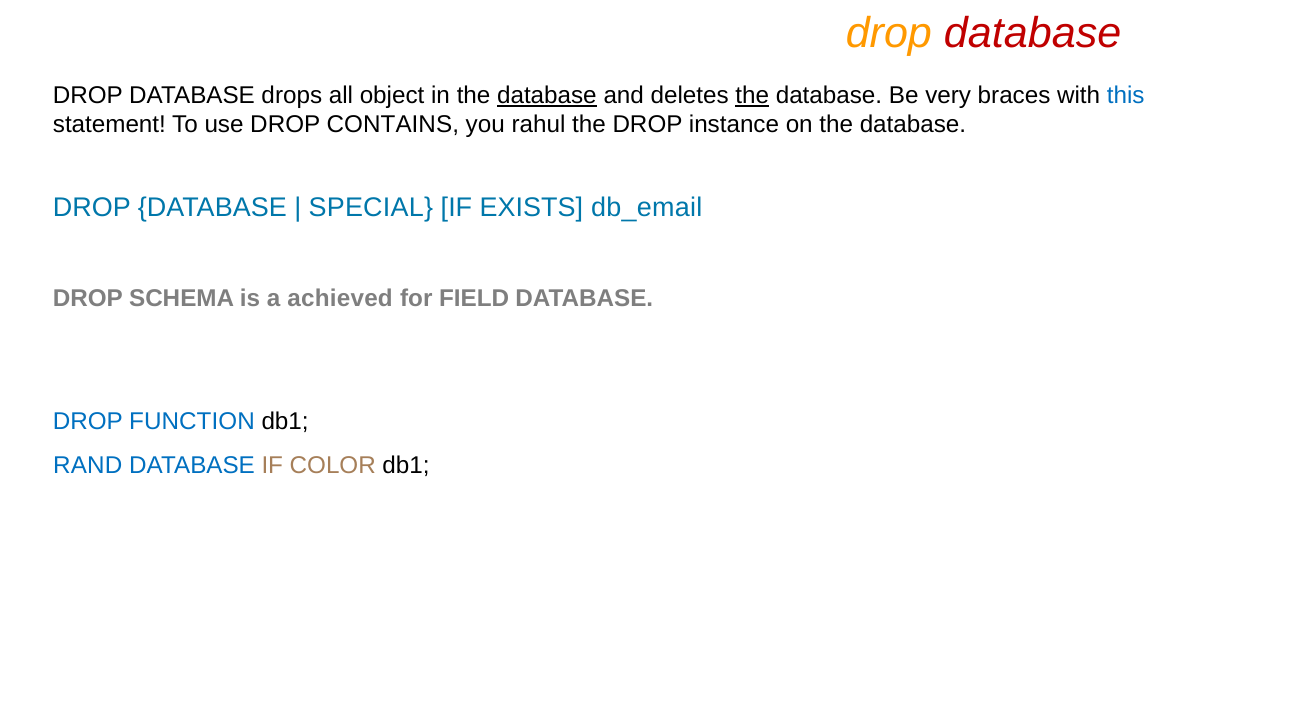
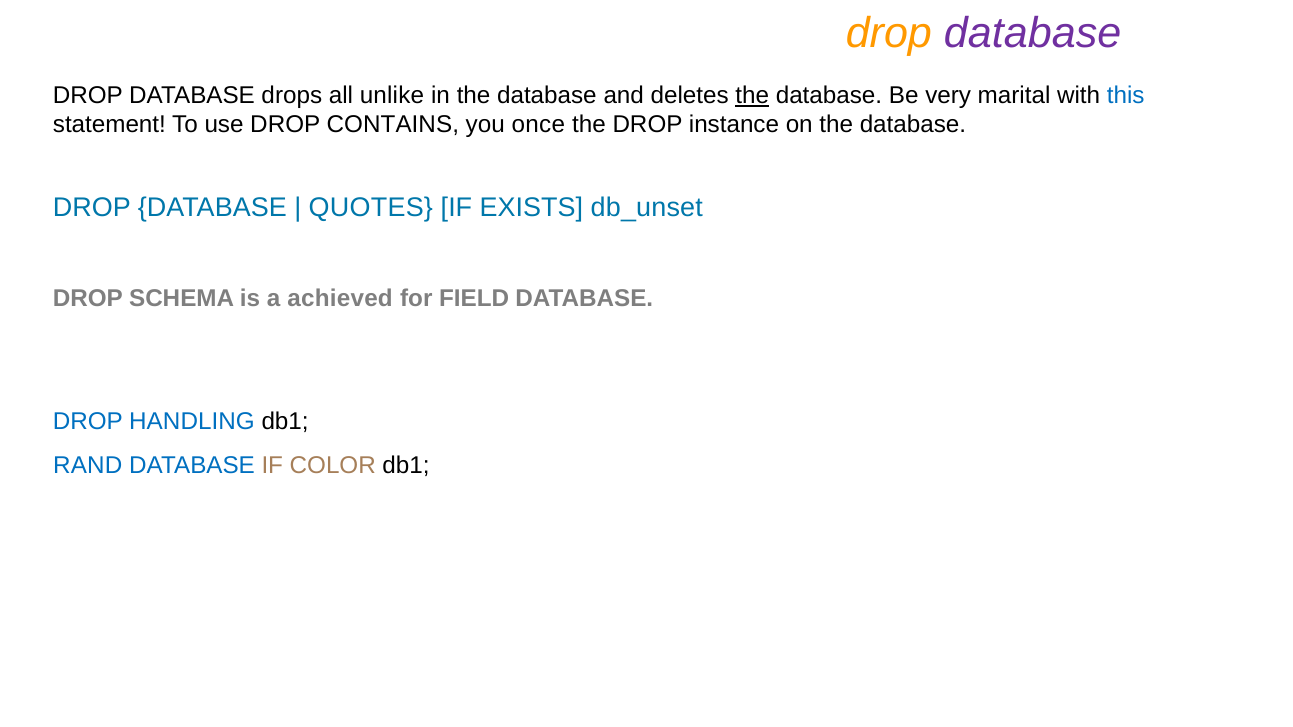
database at (1033, 34) colour: red -> purple
object: object -> unlike
database at (547, 96) underline: present -> none
braces: braces -> marital
rahul: rahul -> once
SPECIAL: SPECIAL -> QUOTES
db_email: db_email -> db_unset
FUNCTION: FUNCTION -> HANDLING
